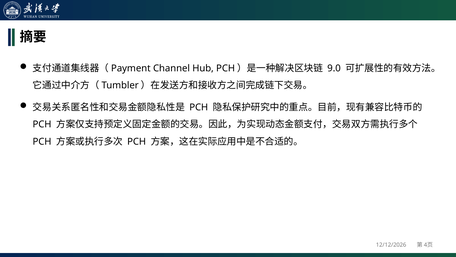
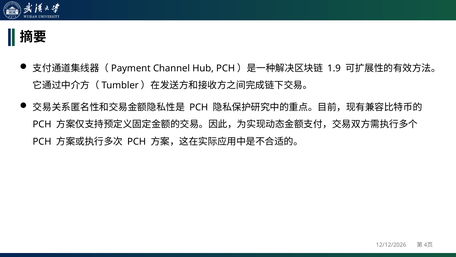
9.0: 9.0 -> 1.9
